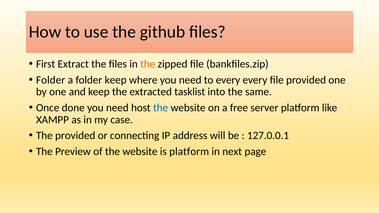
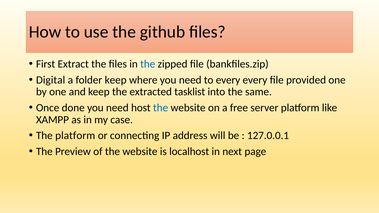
the at (148, 64) colour: orange -> blue
Folder at (51, 80): Folder -> Digital
The provided: provided -> platform
is platform: platform -> localhost
